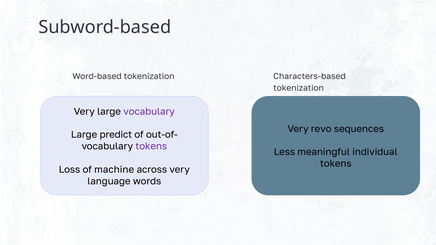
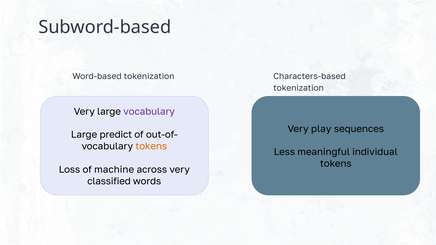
revo: revo -> play
tokens at (151, 146) colour: purple -> orange
language: language -> classified
